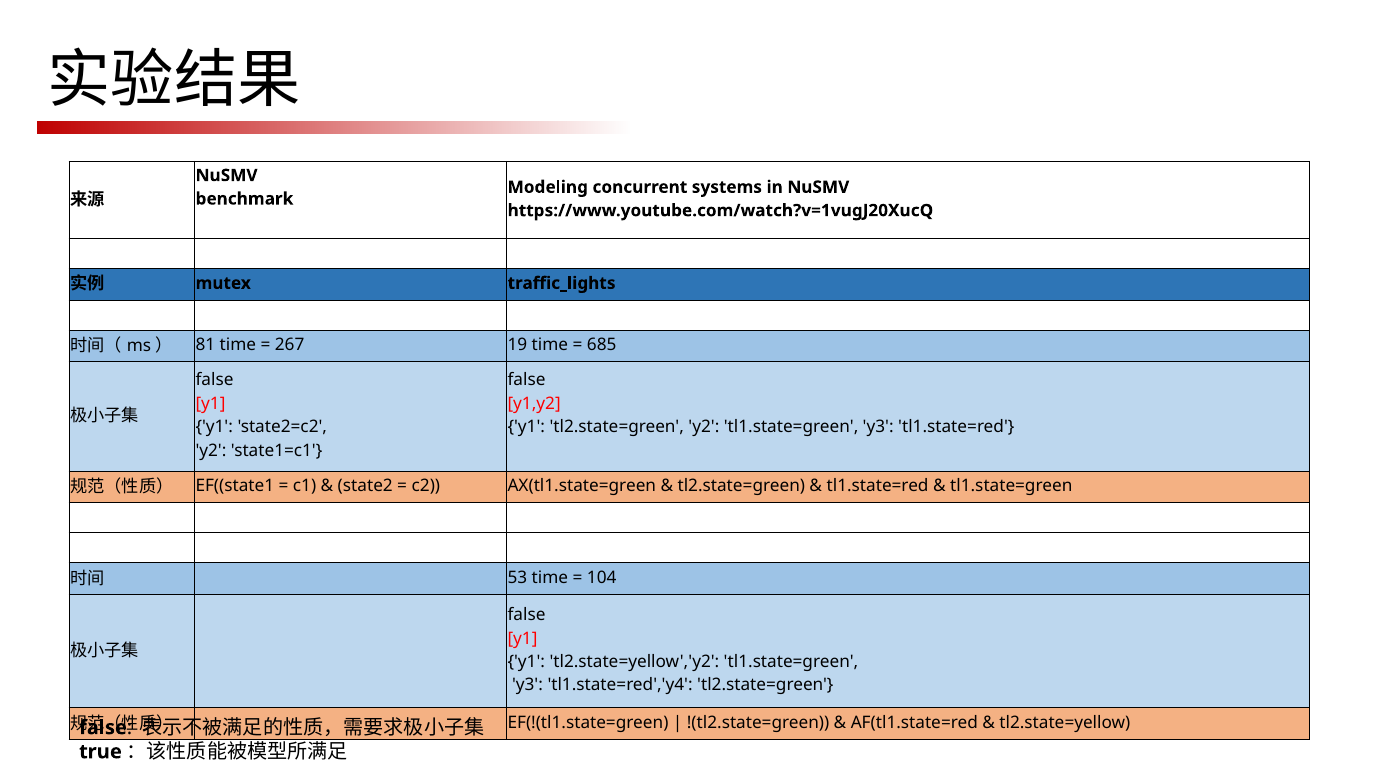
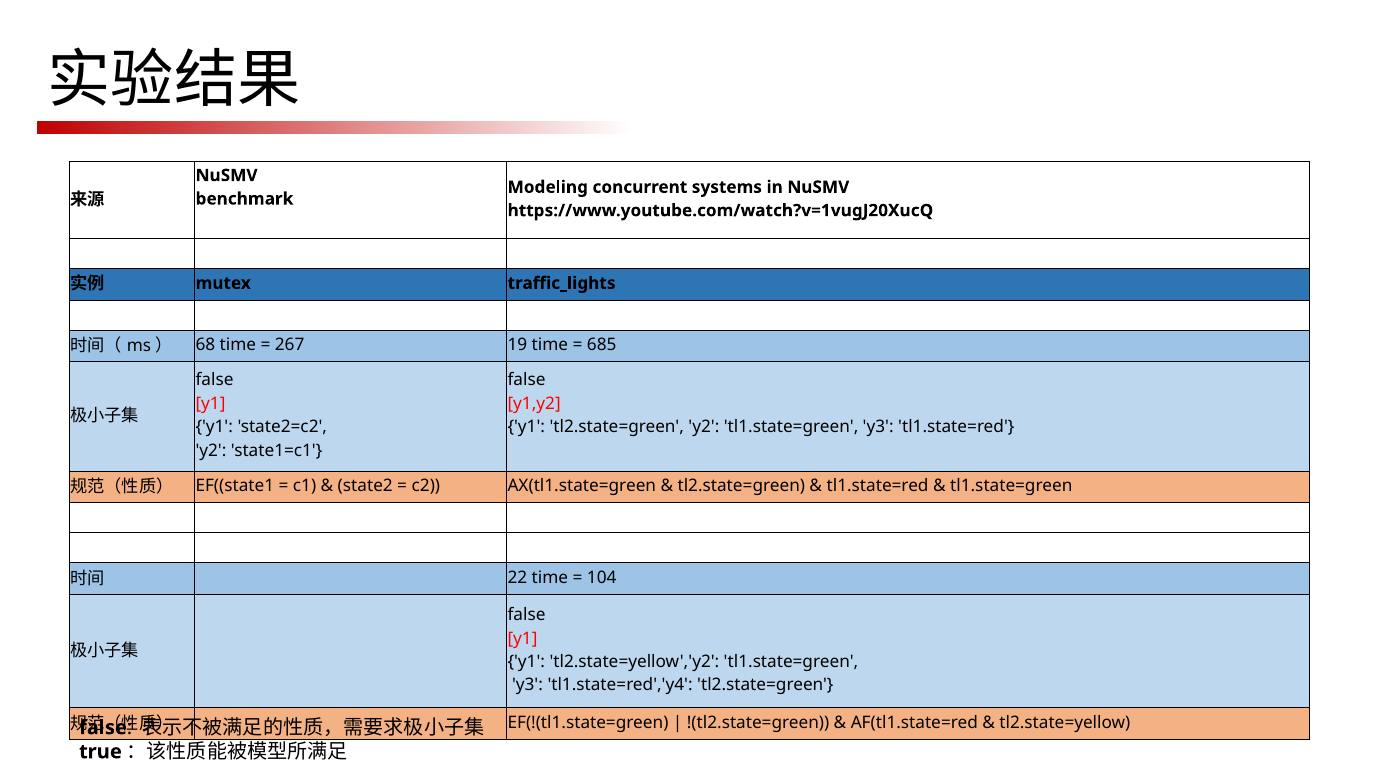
81: 81 -> 68
53: 53 -> 22
